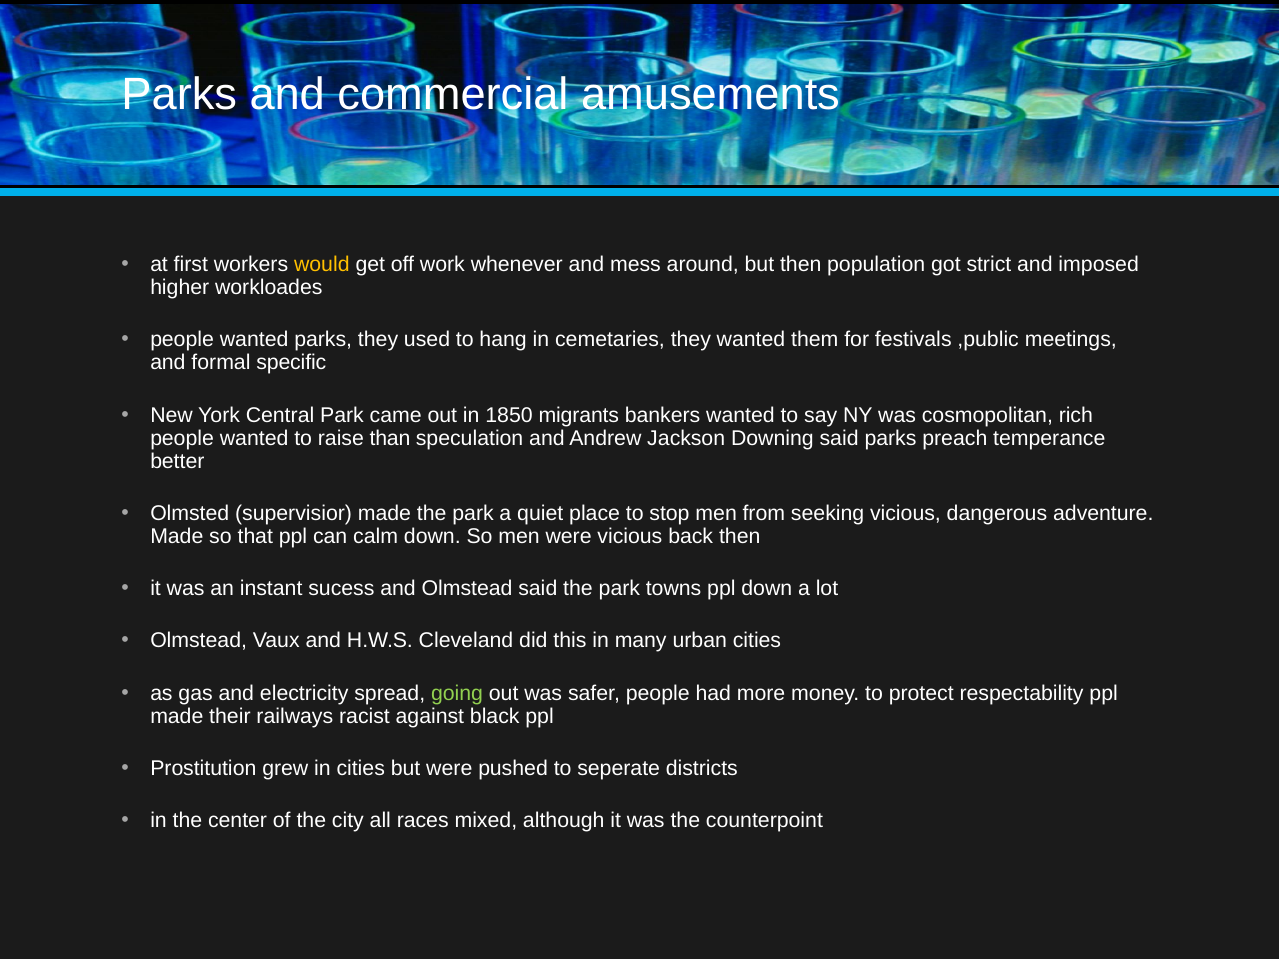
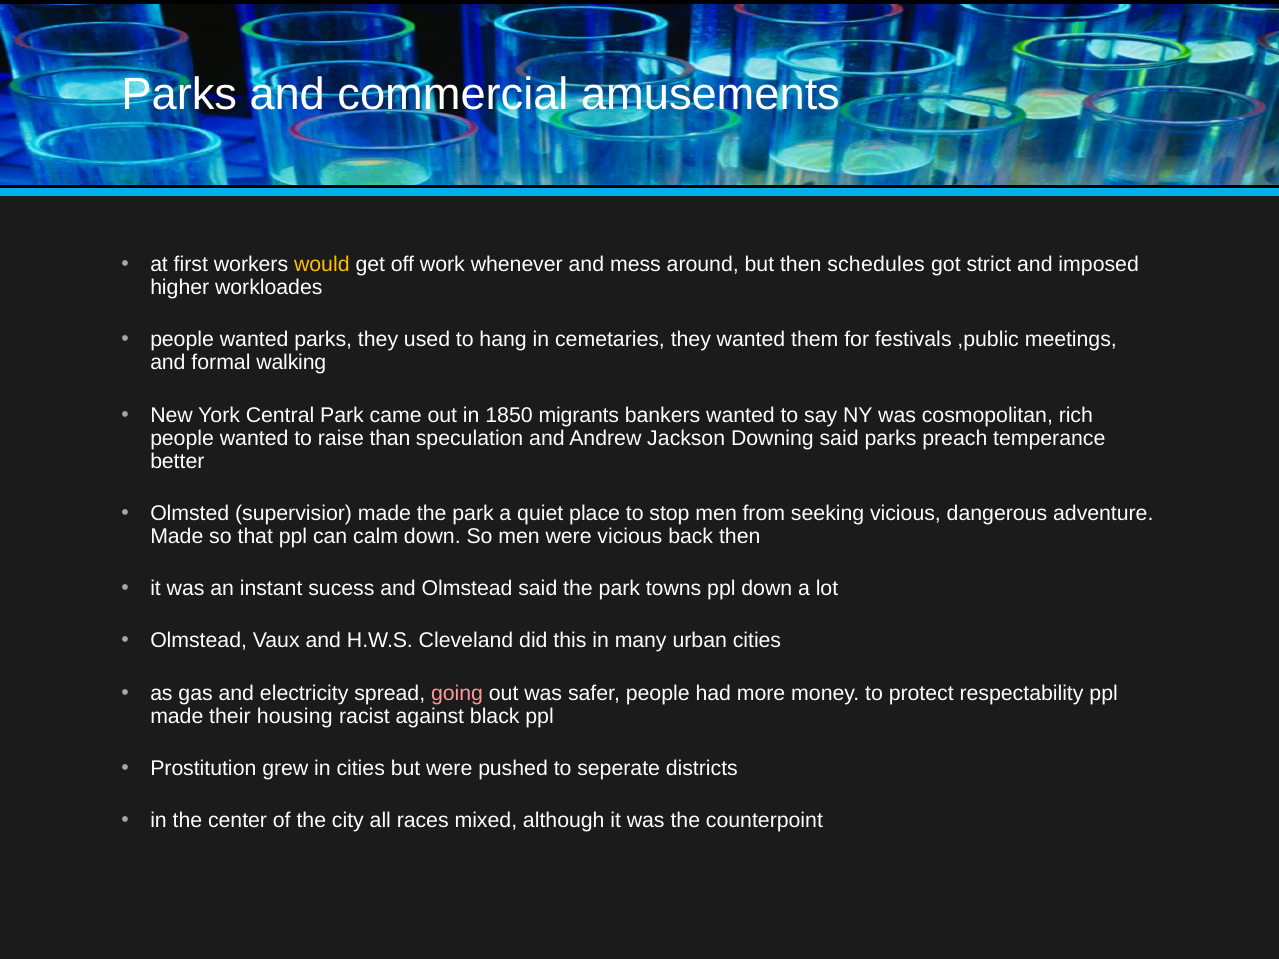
population: population -> schedules
specific: specific -> walking
going colour: light green -> pink
railways: railways -> housing
